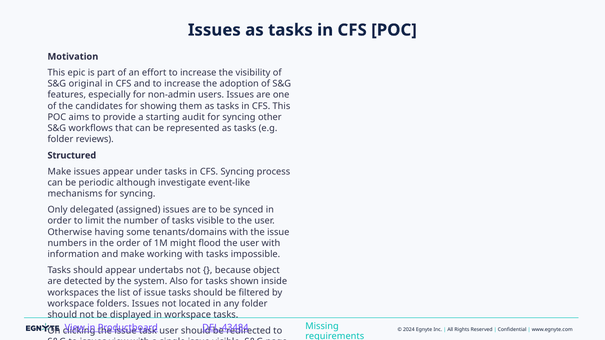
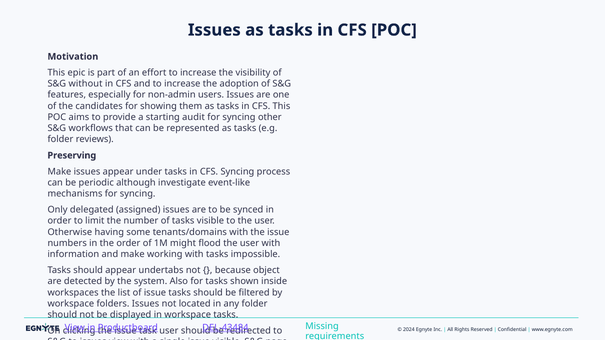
S&G original: original -> without
Structured: Structured -> Preserving
